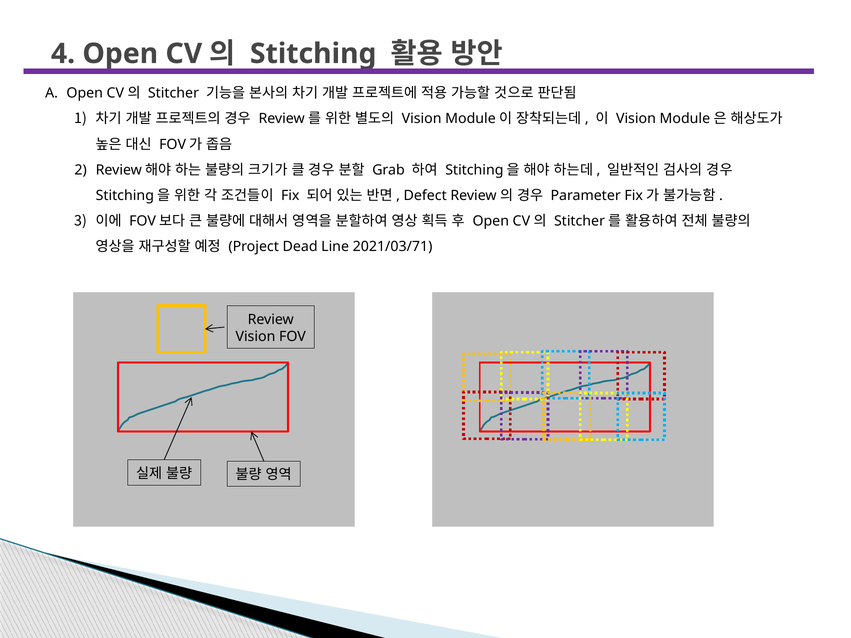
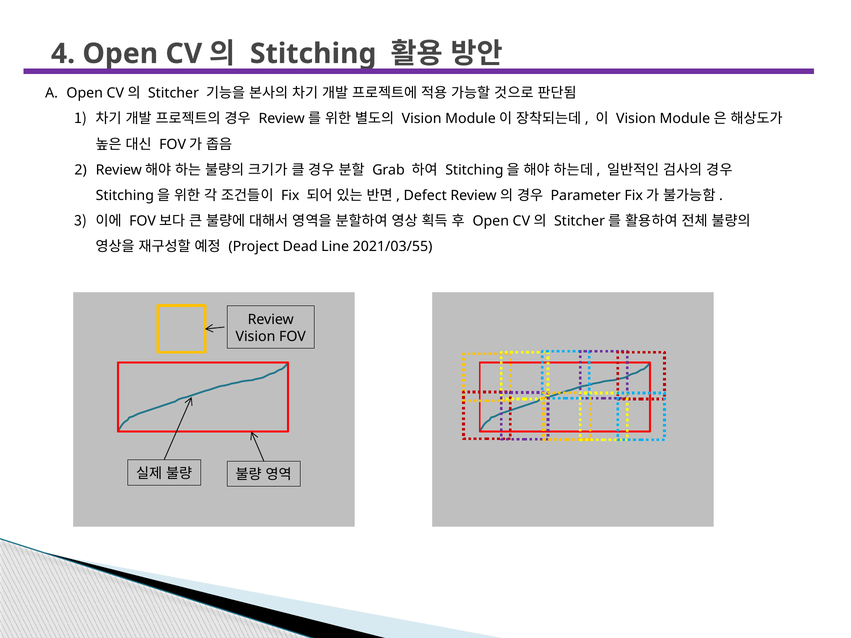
2021/03/71: 2021/03/71 -> 2021/03/55
